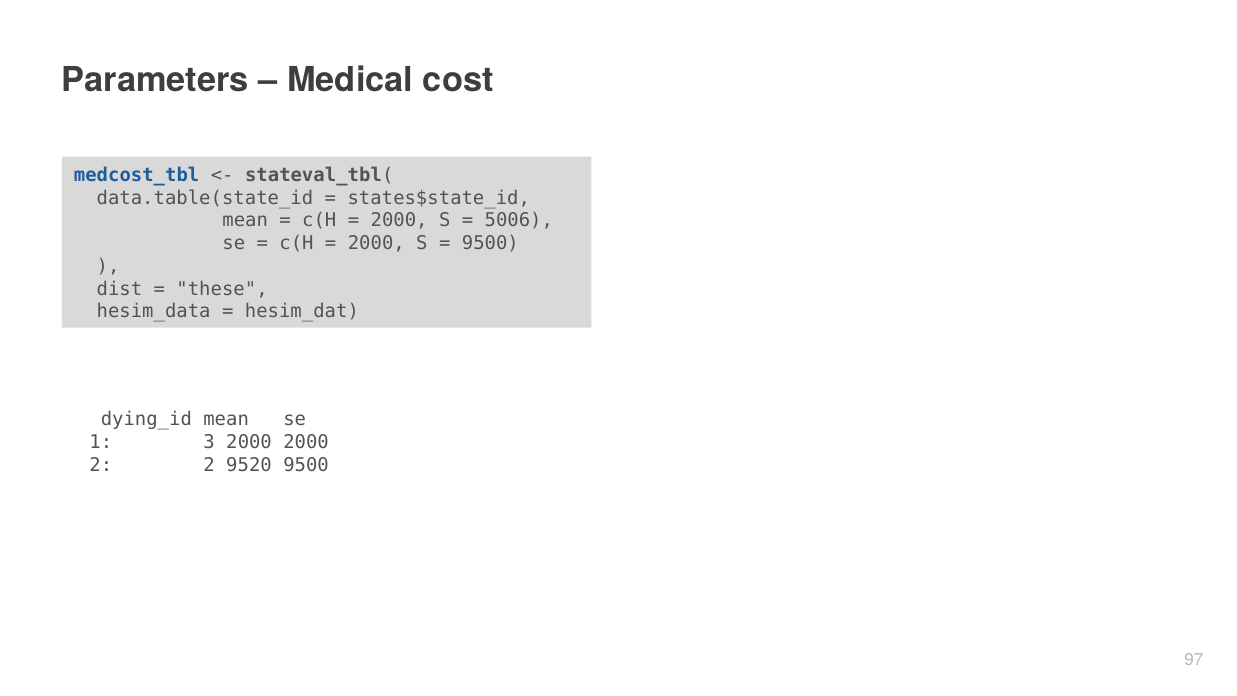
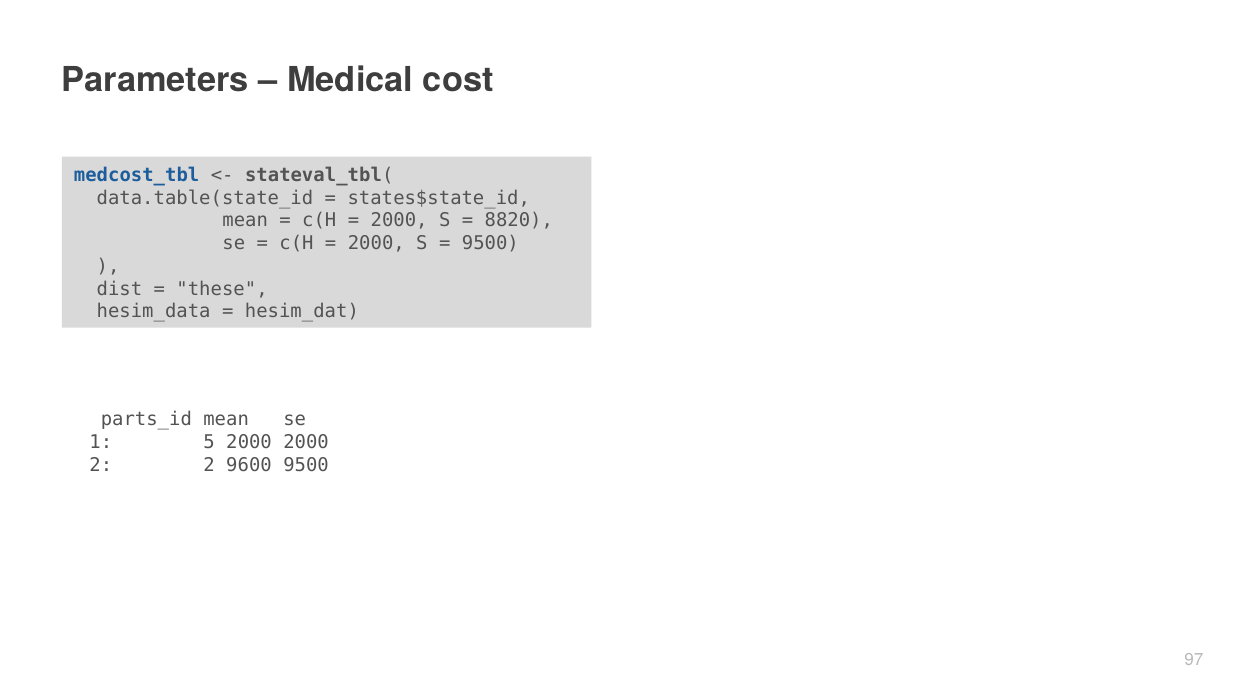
5006: 5006 -> 8820
dying_id: dying_id -> parts_id
3: 3 -> 5
9520: 9520 -> 9600
